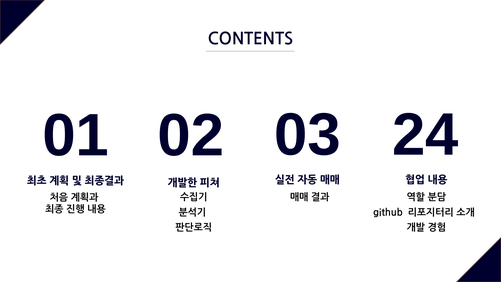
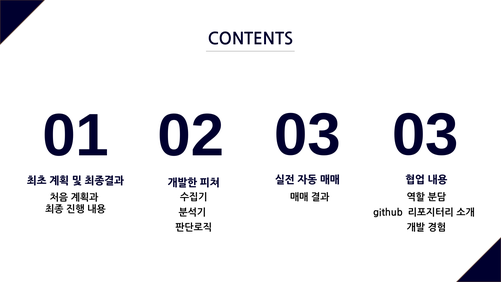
03 24: 24 -> 03
